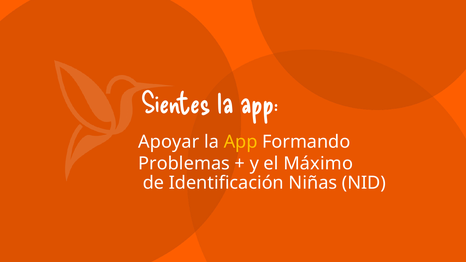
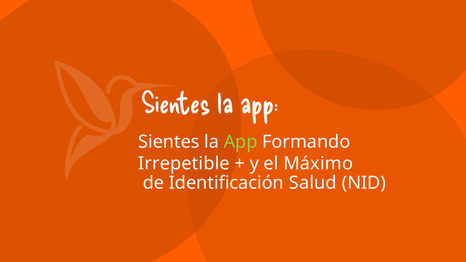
Apoyar at (169, 142): Apoyar -> Sientes
App at (241, 142) colour: yellow -> light green
Problemas: Problemas -> Irrepetible
Niñas: Niñas -> Salud
